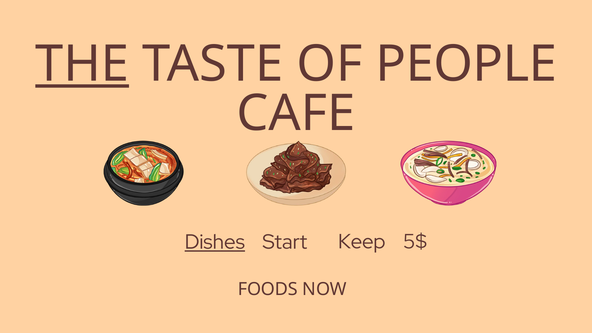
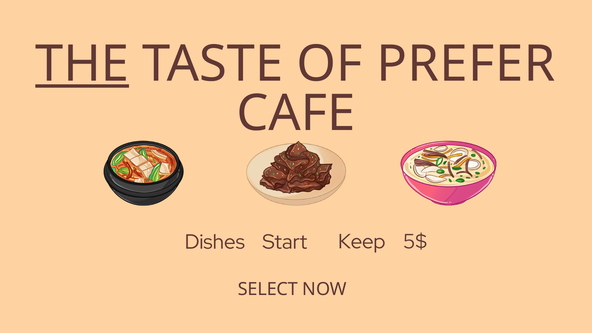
PEOPLE: PEOPLE -> PREFER
Dishes underline: present -> none
FOODS: FOODS -> SELECT
